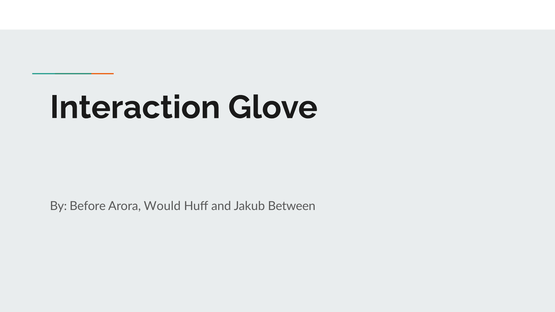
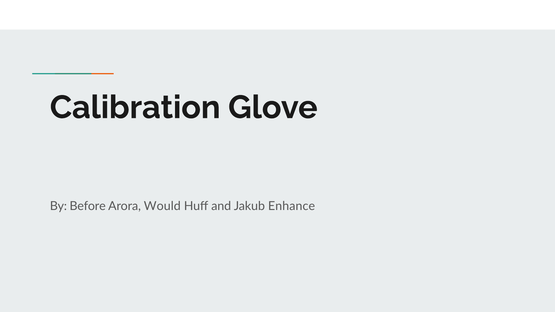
Interaction: Interaction -> Calibration
Between: Between -> Enhance
